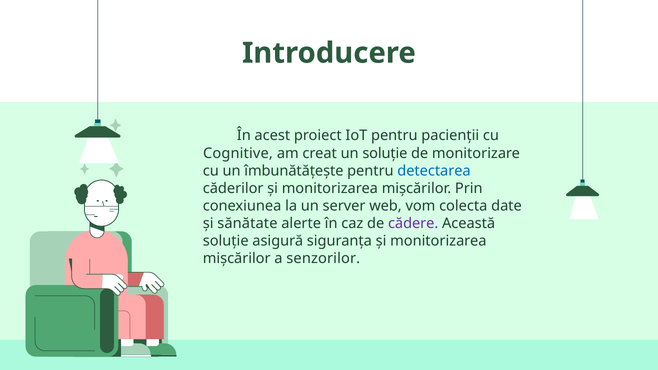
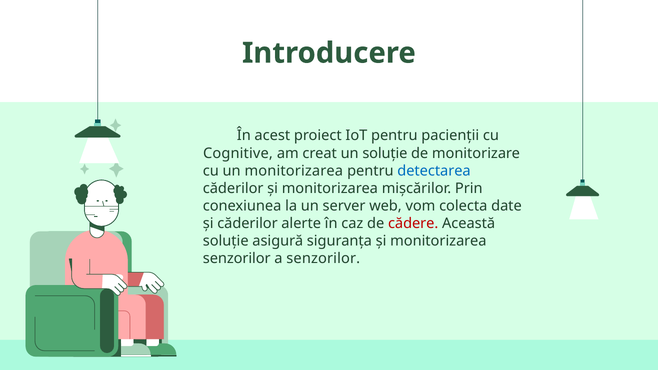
un îmbunătățește: îmbunătățește -> monitorizarea
și sănătate: sănătate -> căderilor
cădere colour: purple -> red
mișcărilor at (237, 258): mișcărilor -> senzorilor
